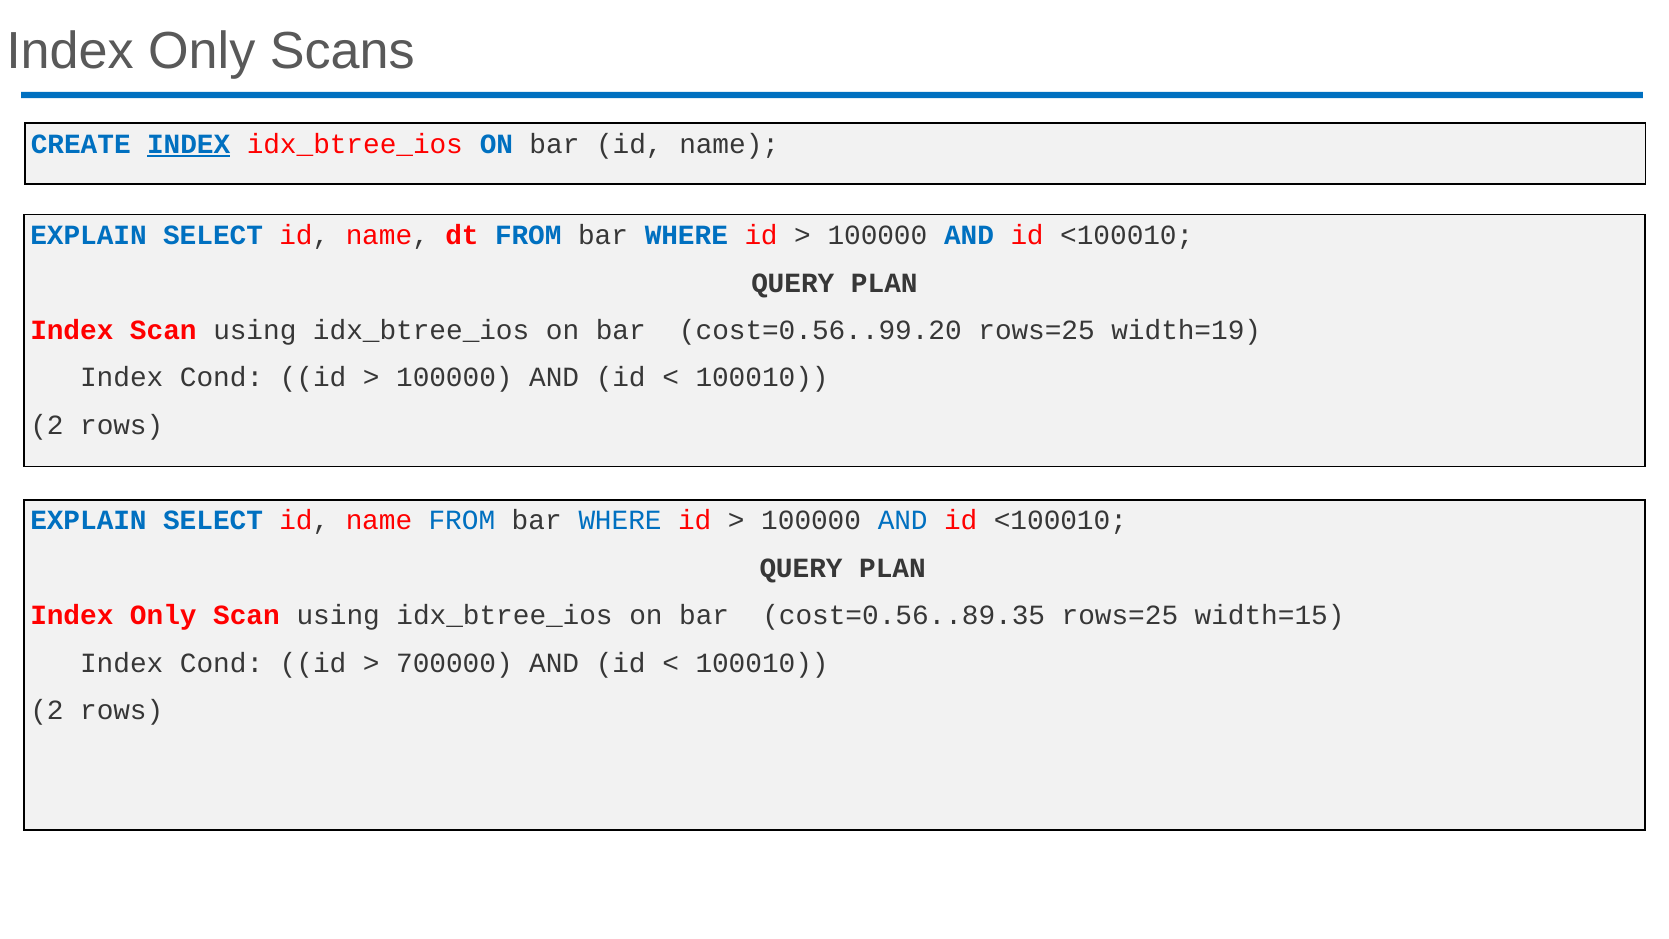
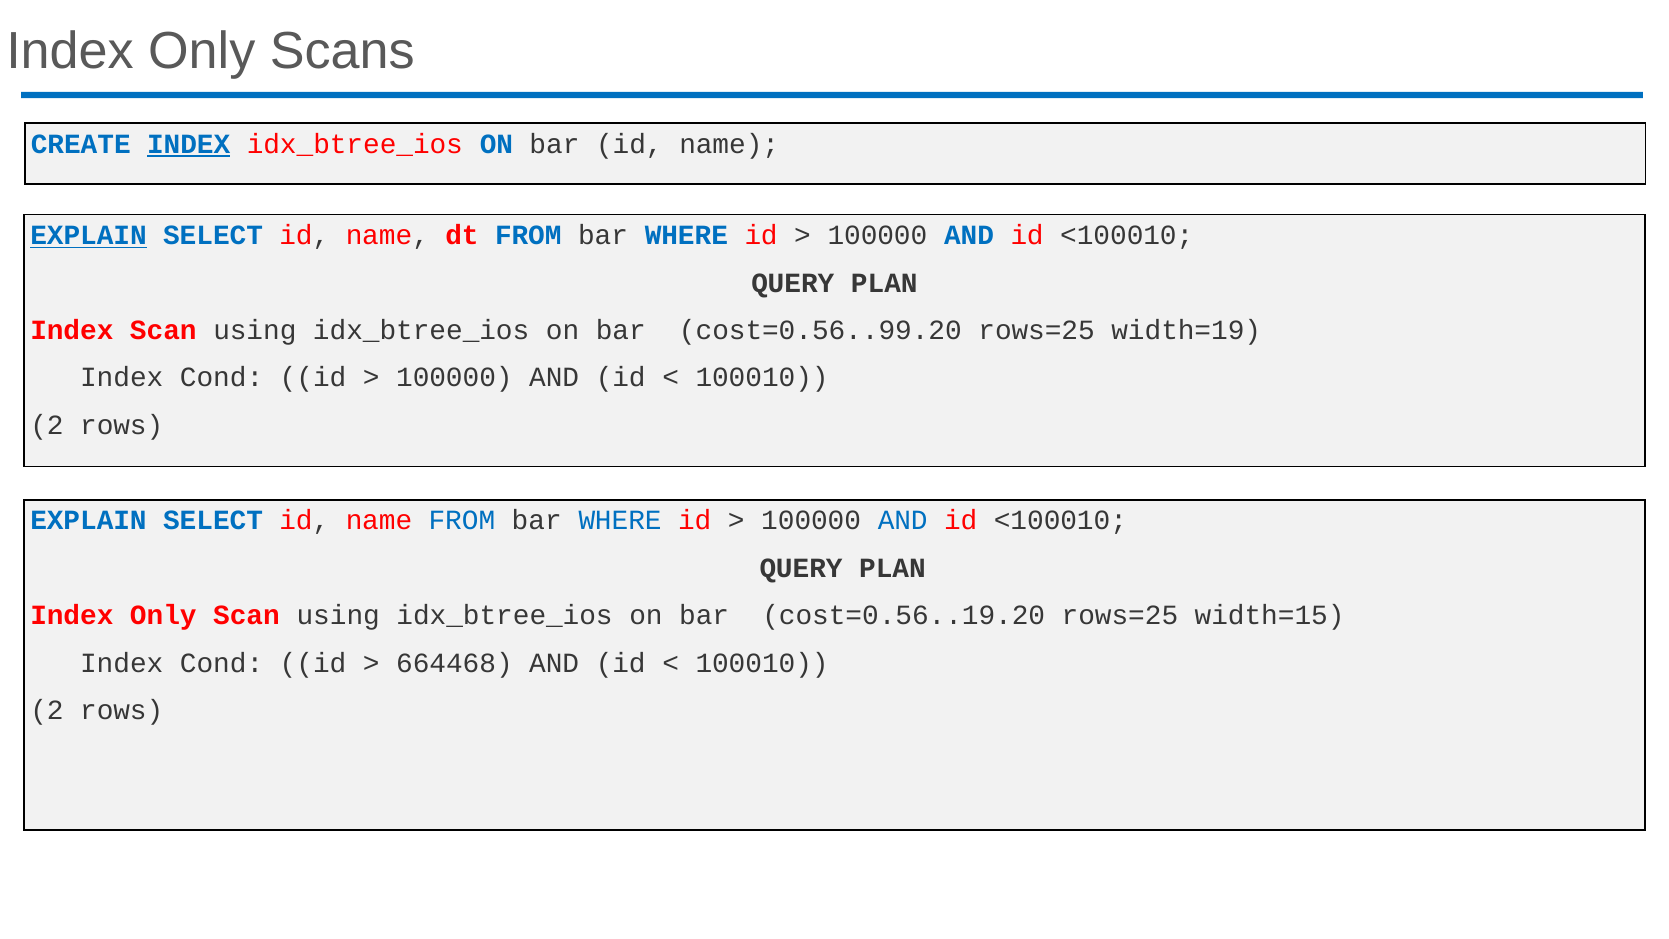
EXPLAIN at (89, 236) underline: none -> present
cost=0.56..89.35: cost=0.56..89.35 -> cost=0.56..19.20
700000: 700000 -> 664468
